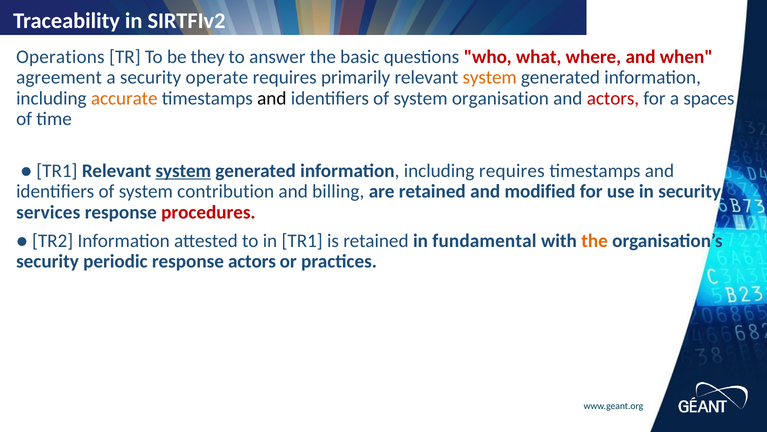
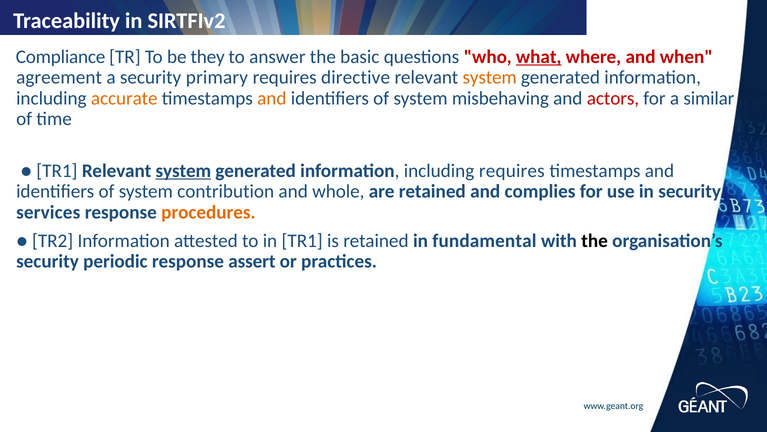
Operations: Operations -> Compliance
what underline: none -> present
operate: operate -> primary
primarily: primarily -> directive
and at (272, 98) colour: black -> orange
organisation: organisation -> misbehaving
spaces: spaces -> similar
billing: billing -> whole
modified: modified -> complies
procedures colour: red -> orange
the at (595, 241) colour: orange -> black
response actors: actors -> assert
